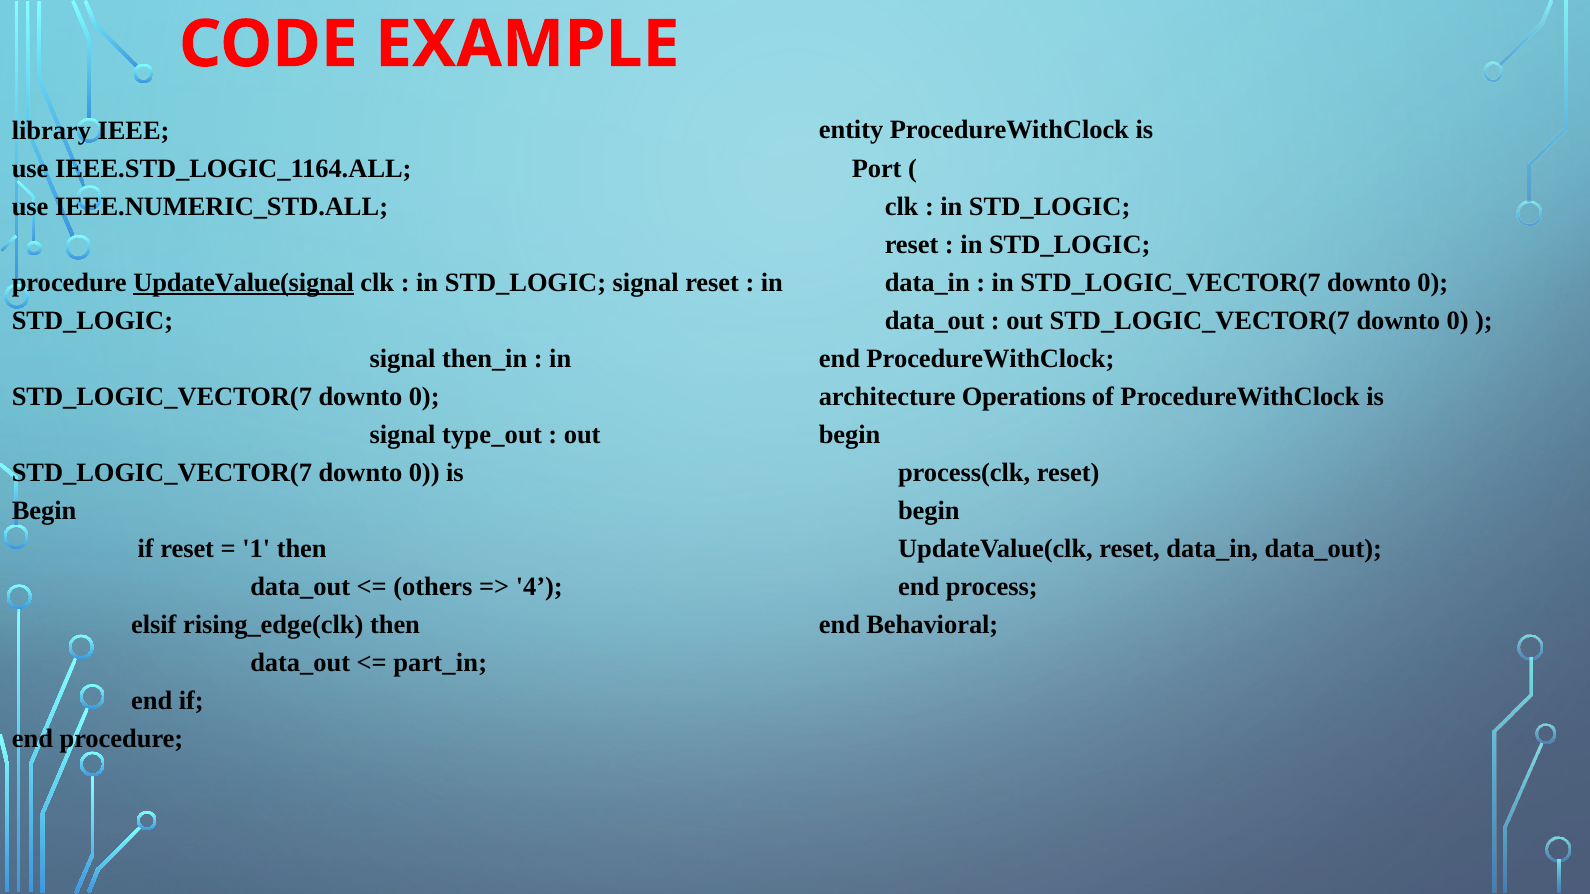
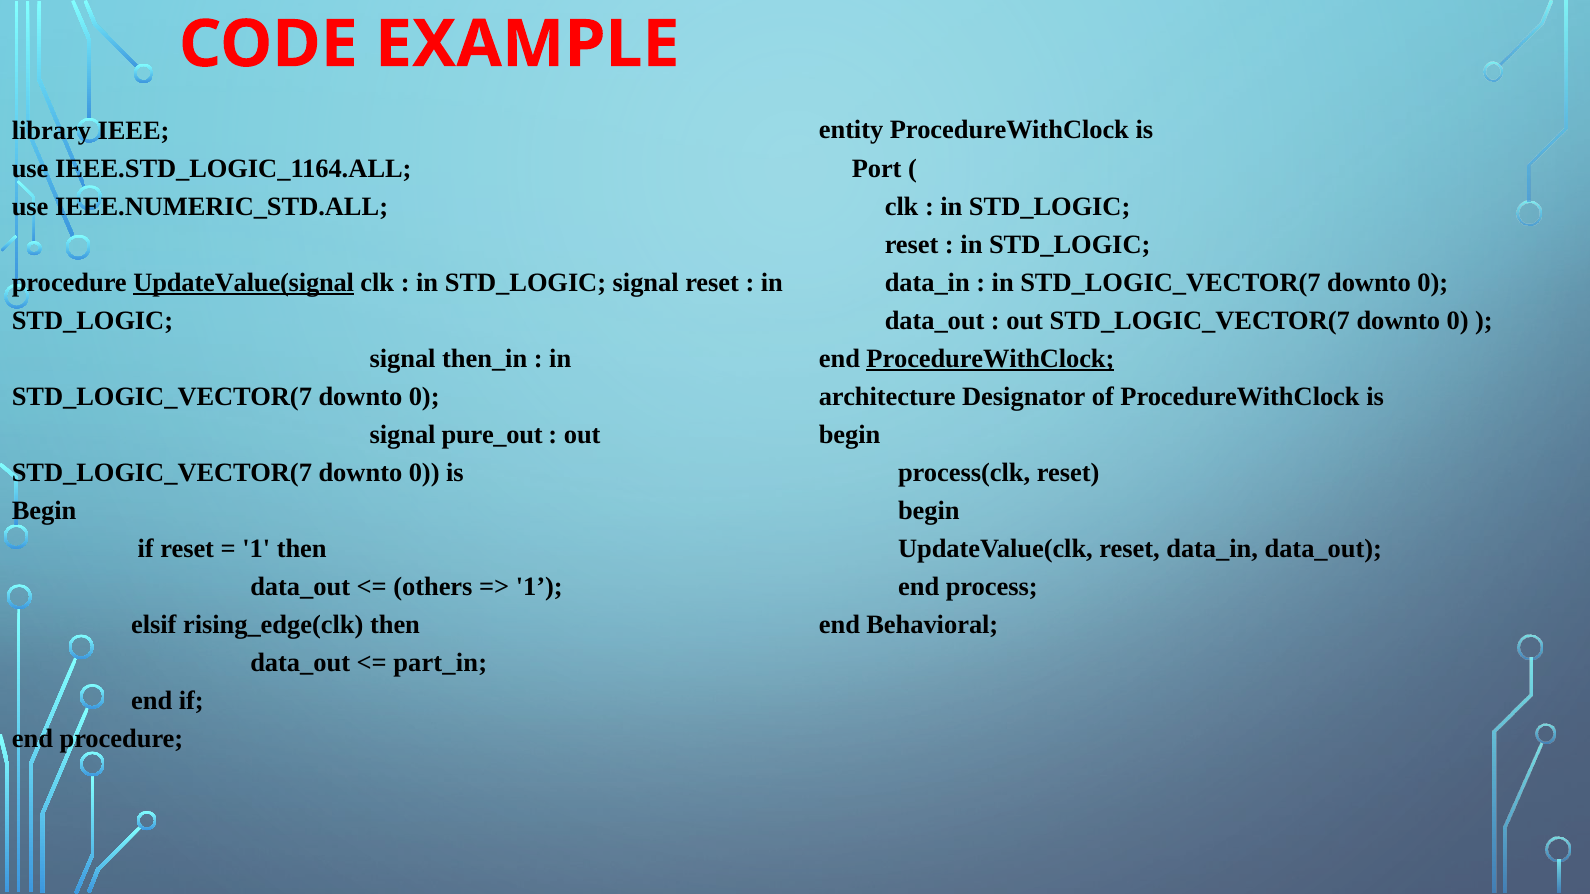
ProcedureWithClock at (990, 359) underline: none -> present
Operations: Operations -> Designator
type_out: type_out -> pure_out
4 at (539, 587): 4 -> 1
